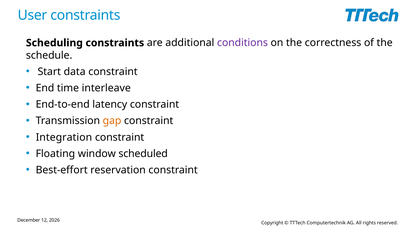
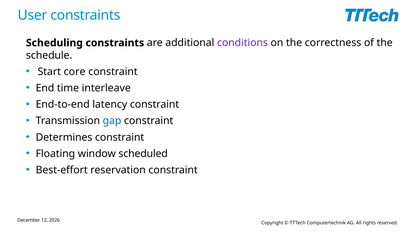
data: data -> core
gap colour: orange -> blue
Integration: Integration -> Determines
